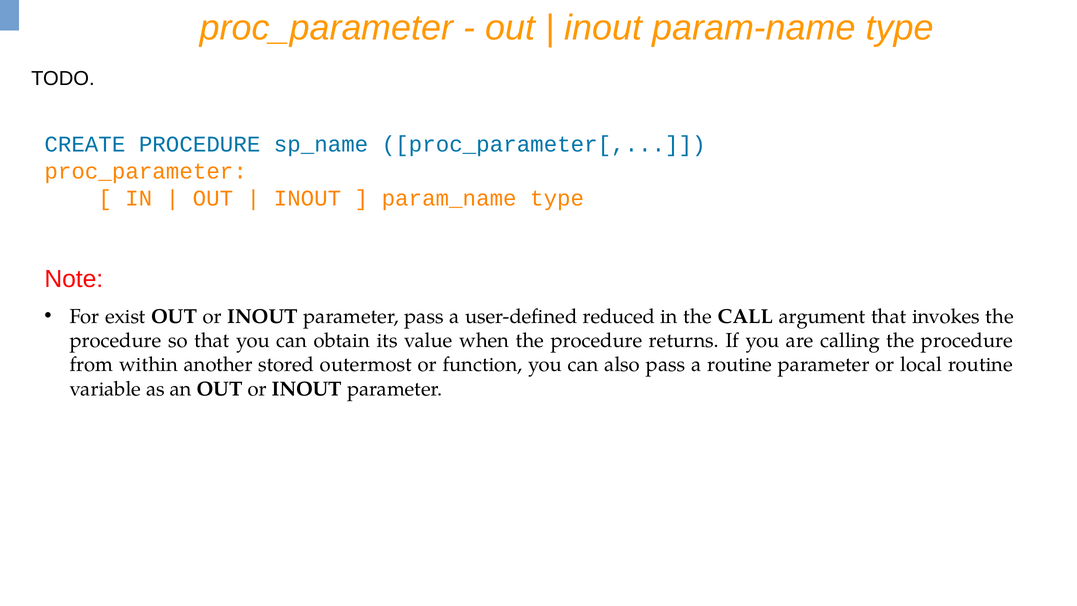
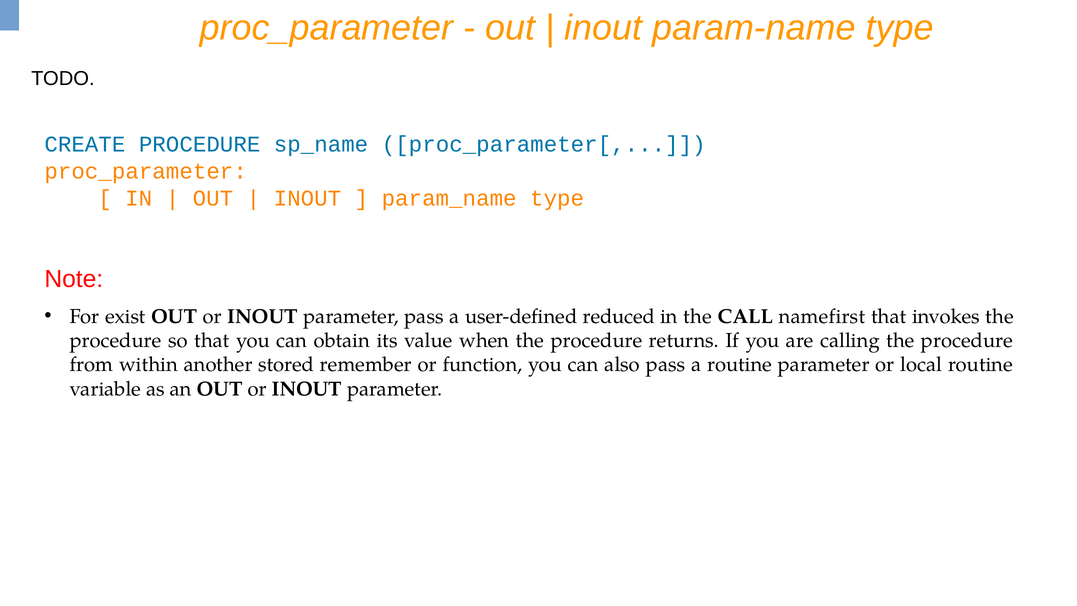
argument: argument -> namefirst
outermost: outermost -> remember
